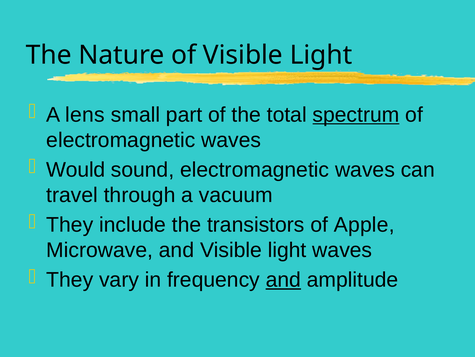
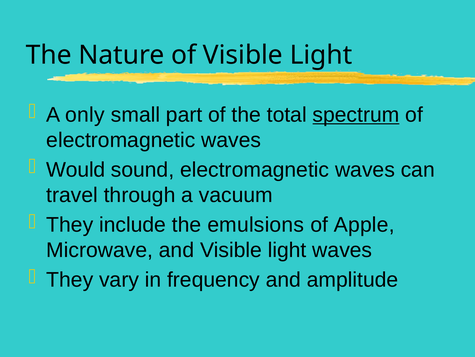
lens: lens -> only
transistors: transistors -> emulsions
and at (283, 279) underline: present -> none
